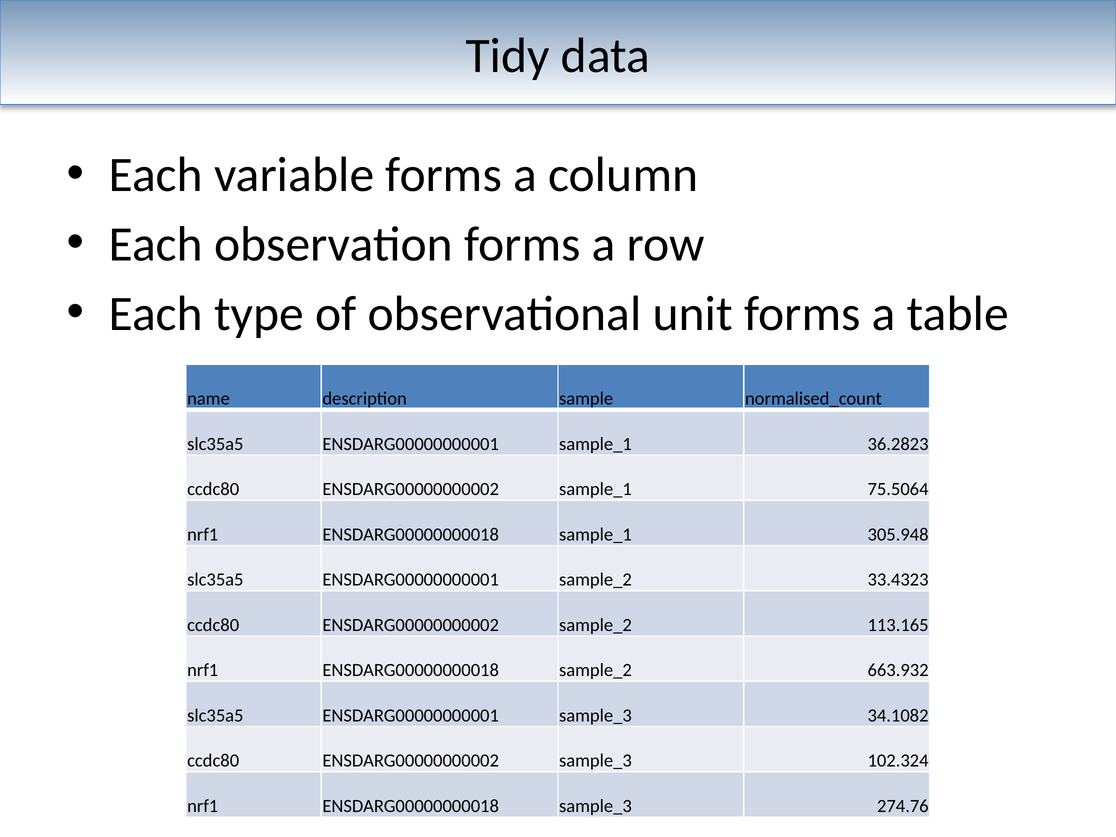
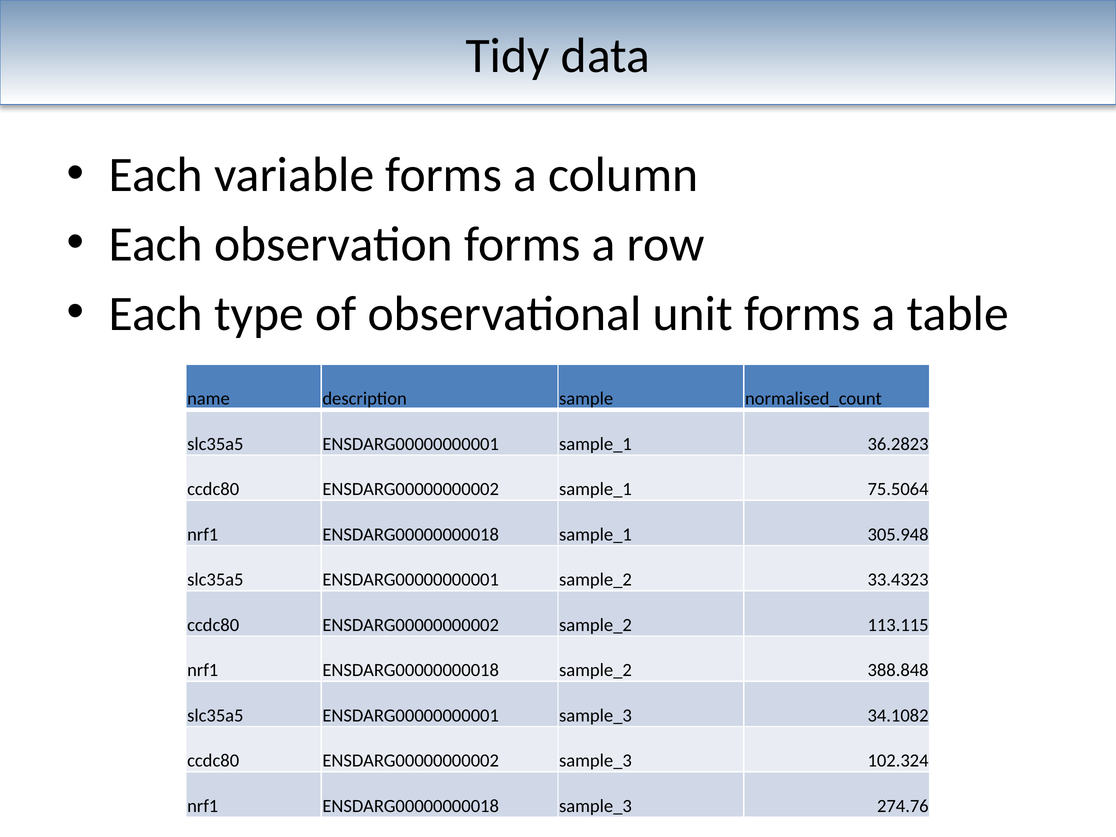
113.165: 113.165 -> 113.115
663.932: 663.932 -> 388.848
